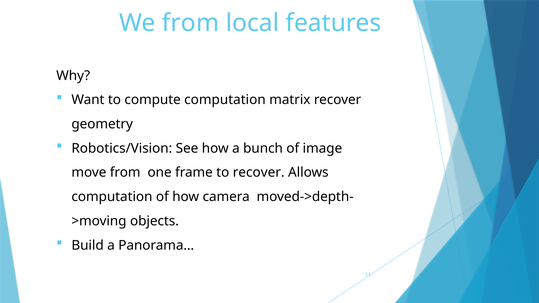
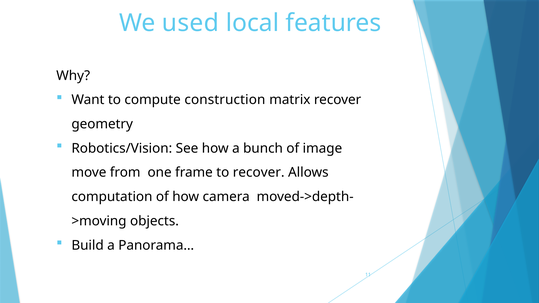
We from: from -> used
compute computation: computation -> construction
